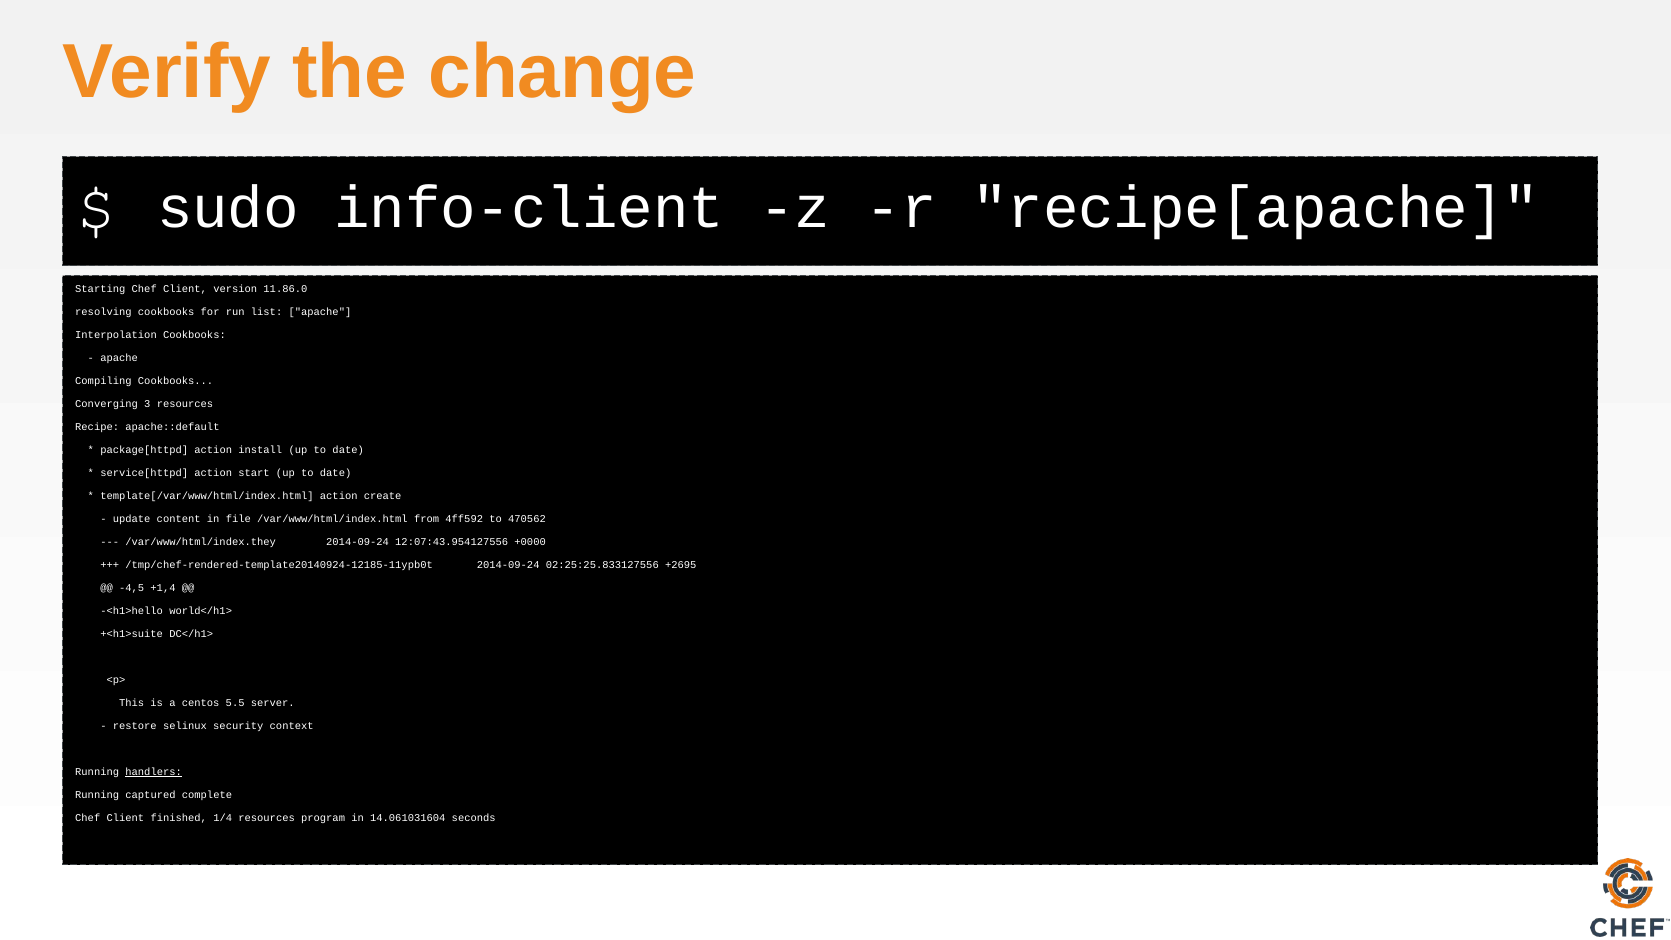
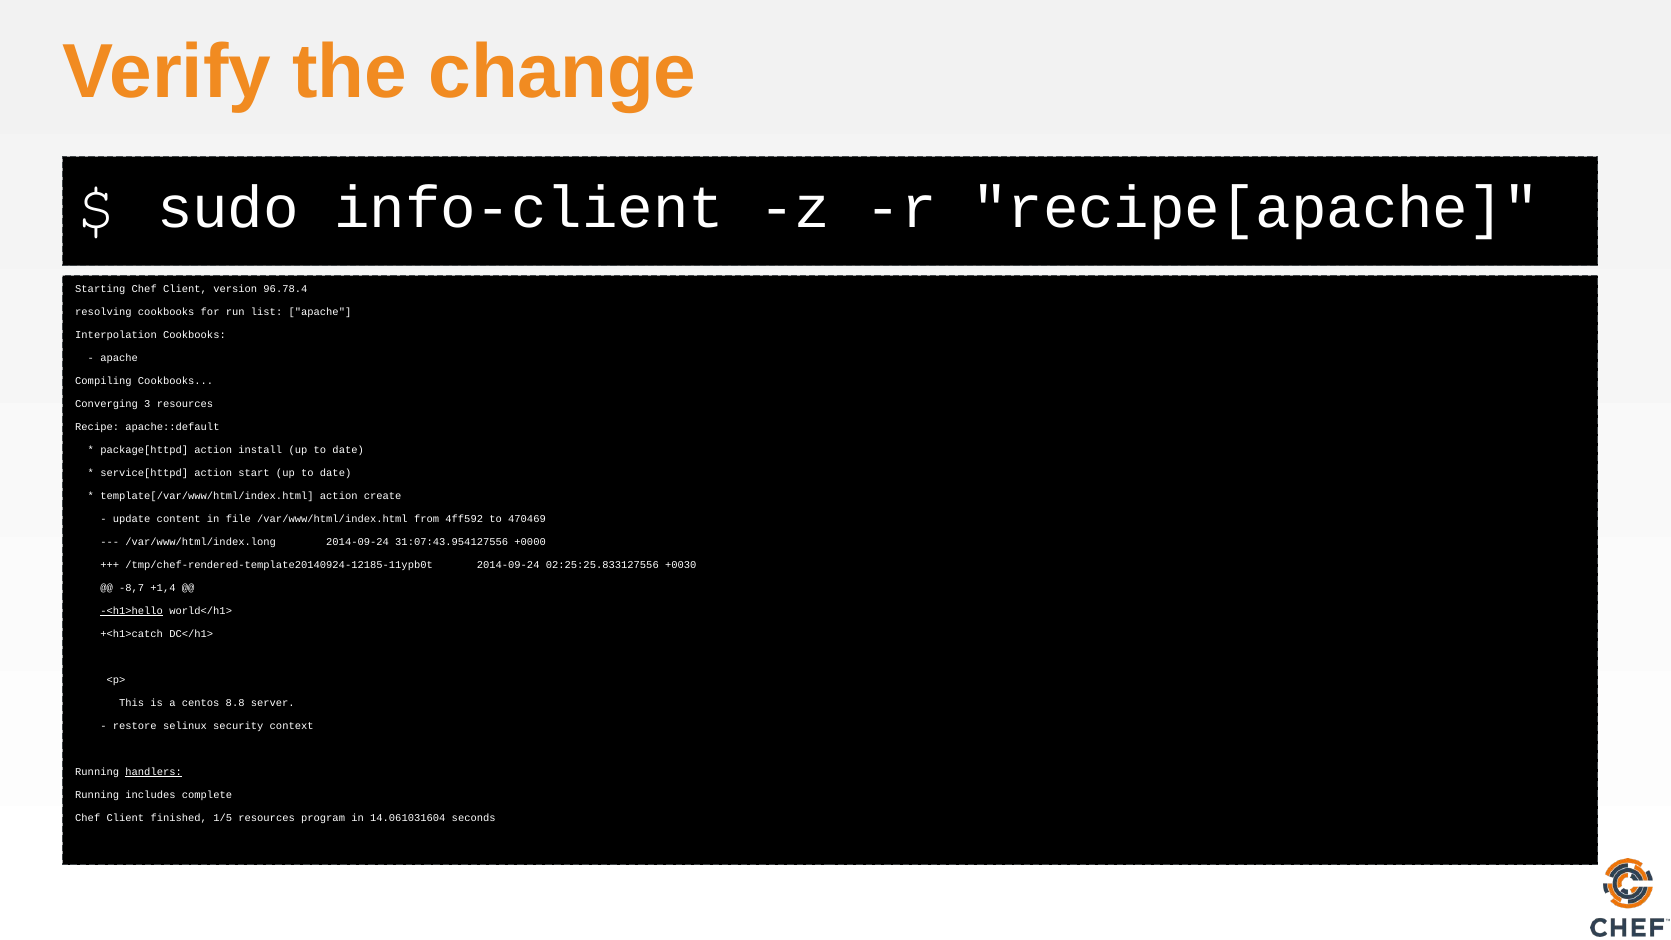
11.86.0: 11.86.0 -> 96.78.4
470562: 470562 -> 470469
/var/www/html/index.they: /var/www/html/index.they -> /var/www/html/index.long
12:07:43.954127556: 12:07:43.954127556 -> 31:07:43.954127556
+2695: +2695 -> +0030
-4,5: -4,5 -> -8,7
-<h1>hello underline: none -> present
+<h1>suite: +<h1>suite -> +<h1>catch
5.5: 5.5 -> 8.8
captured: captured -> includes
1/4: 1/4 -> 1/5
